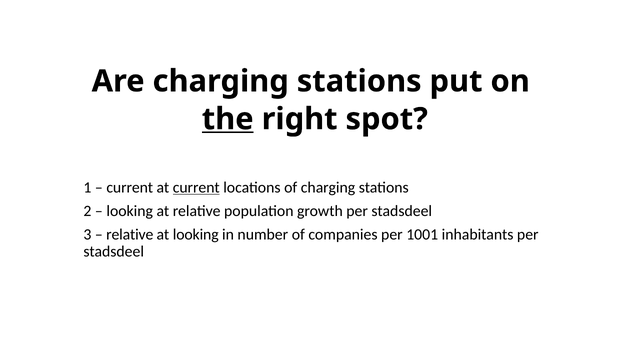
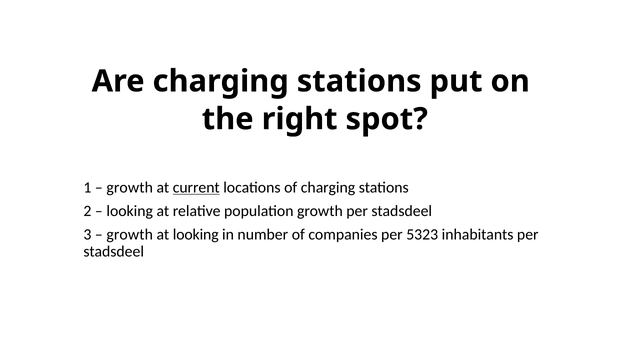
the underline: present -> none
current at (130, 188): current -> growth
relative at (130, 235): relative -> growth
1001: 1001 -> 5323
